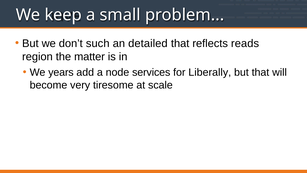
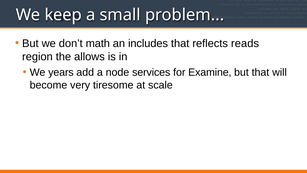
such: such -> math
detailed: detailed -> includes
matter: matter -> allows
Liberally: Liberally -> Examine
